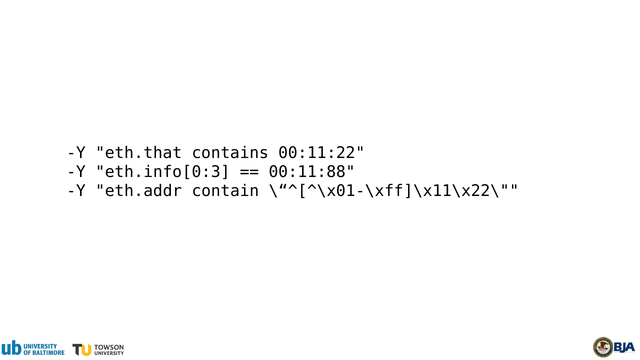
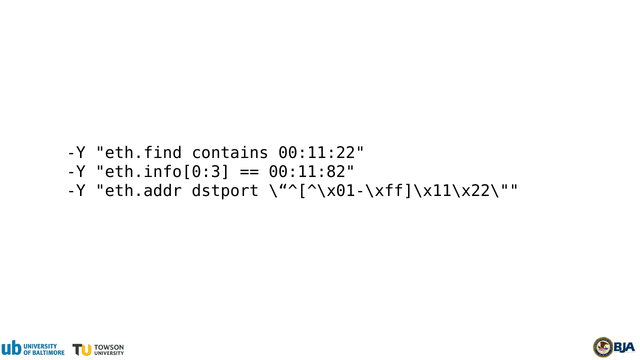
eth.that: eth.that -> eth.find
00:11:88: 00:11:88 -> 00:11:82
contain: contain -> dstport
